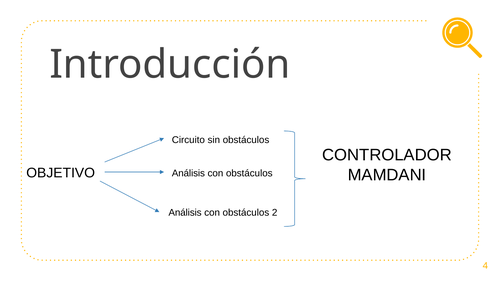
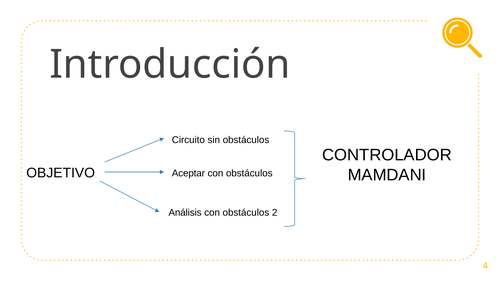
Análisis at (188, 173): Análisis -> Aceptar
